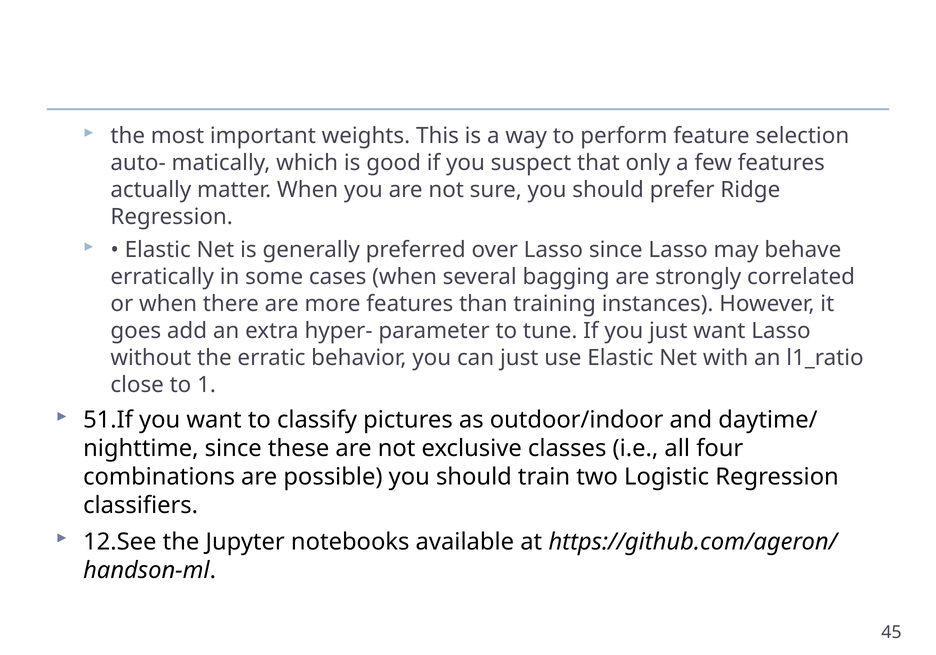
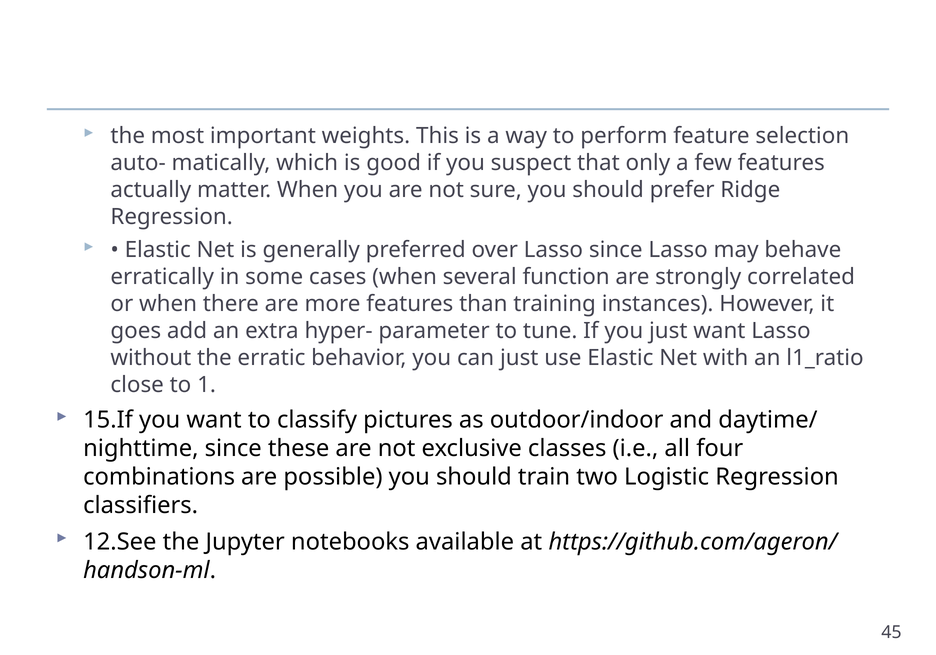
bagging: bagging -> function
51.If: 51.If -> 15.If
